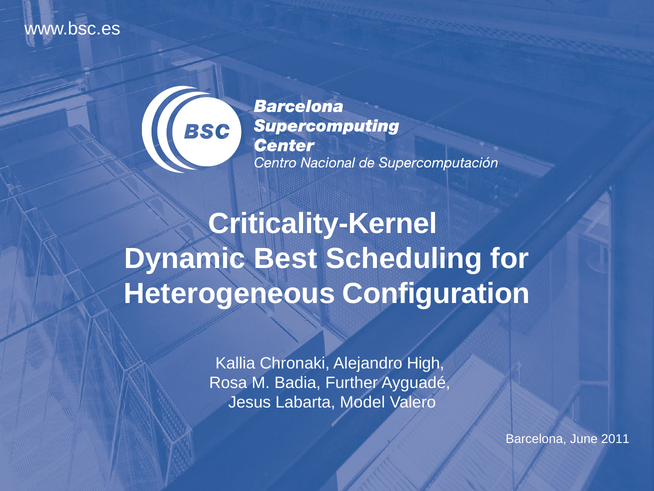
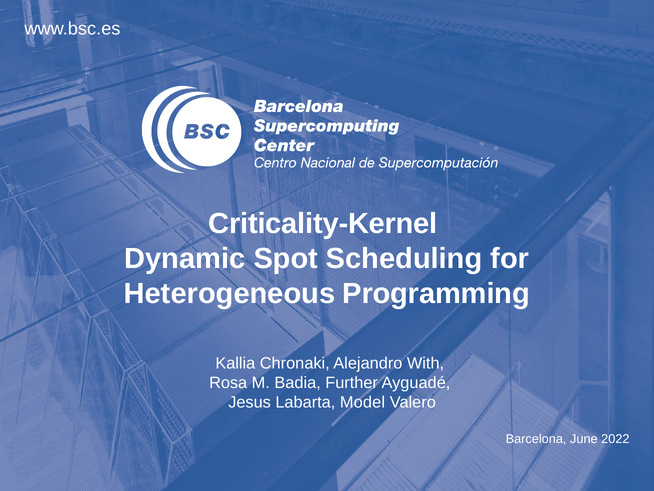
Best: Best -> Spot
Configuration: Configuration -> Programming
High: High -> With
2011: 2011 -> 2022
